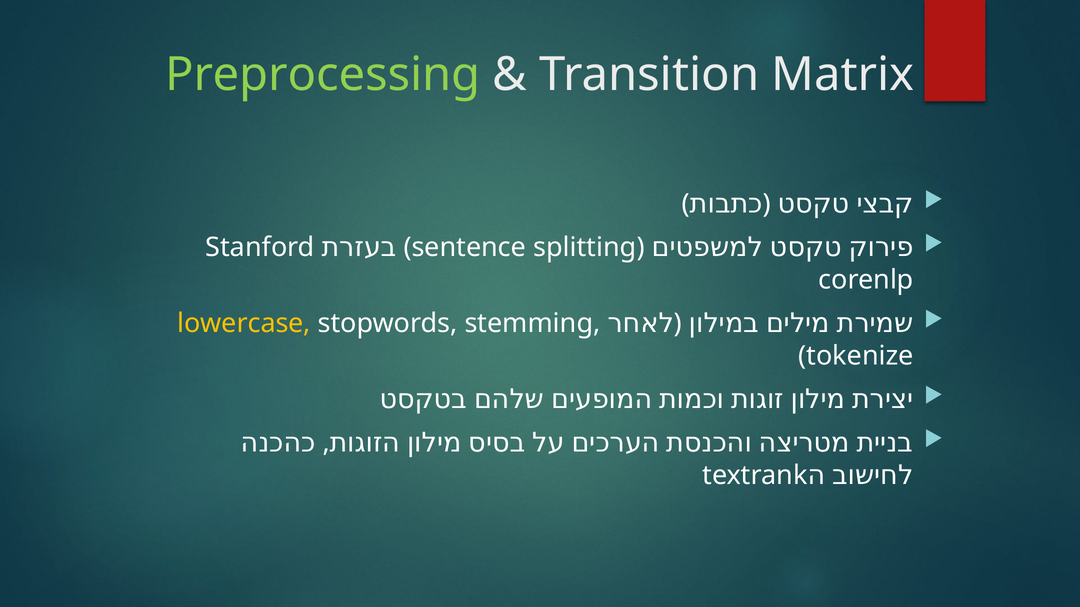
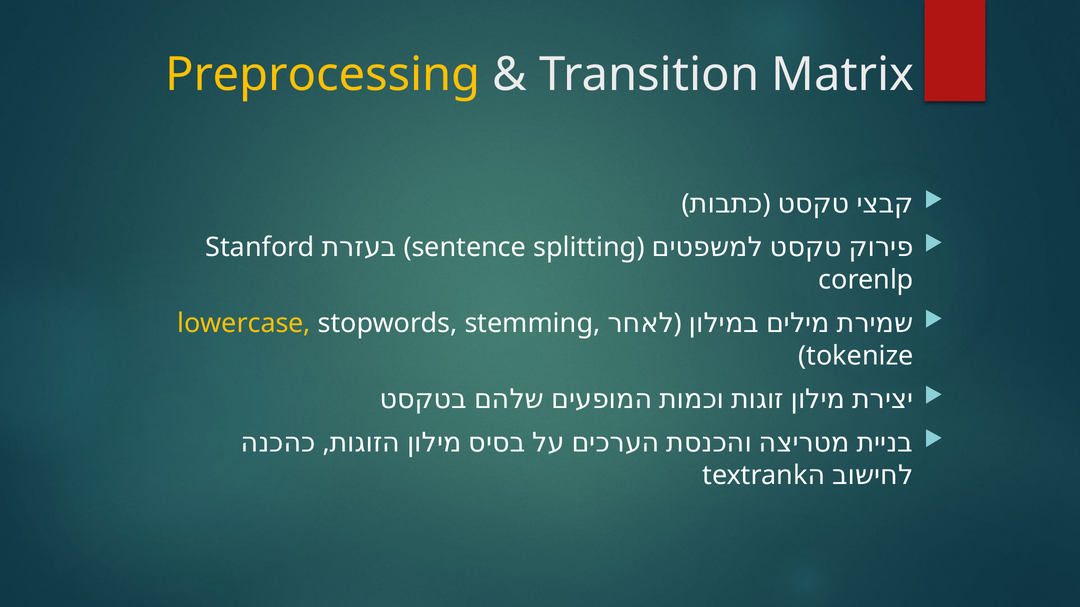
Preprocessing colour: light green -> yellow
